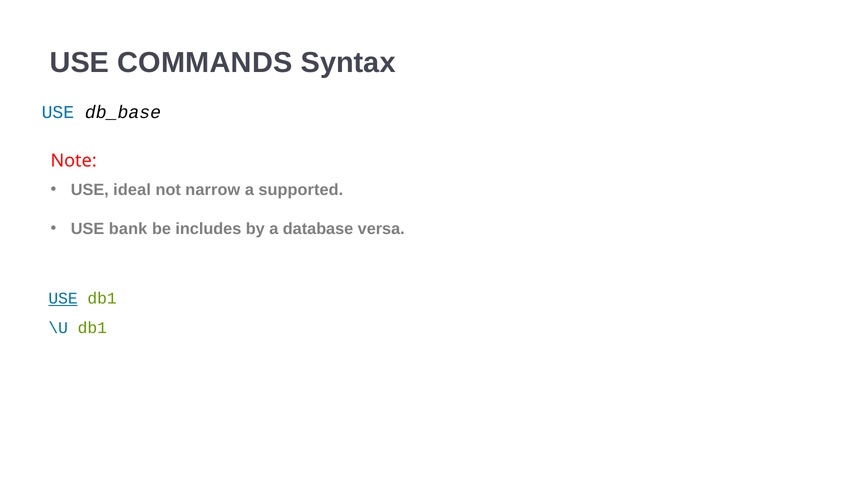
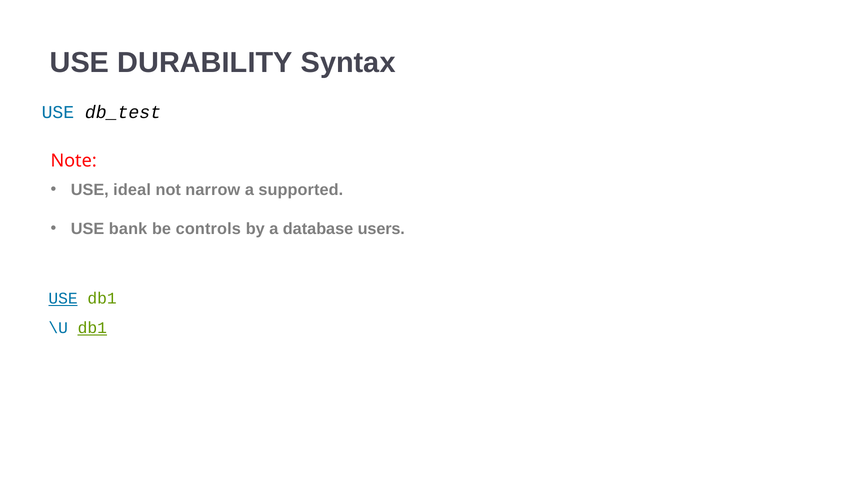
COMMANDS: COMMANDS -> DURABILITY
db_base: db_base -> db_test
includes: includes -> controls
versa: versa -> users
db1 at (92, 328) underline: none -> present
